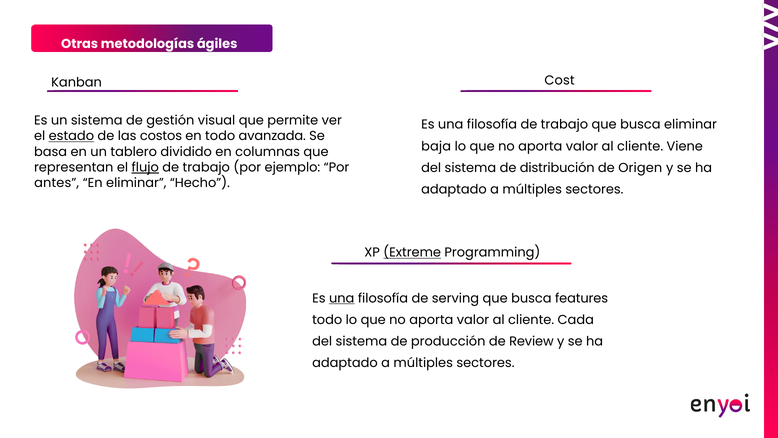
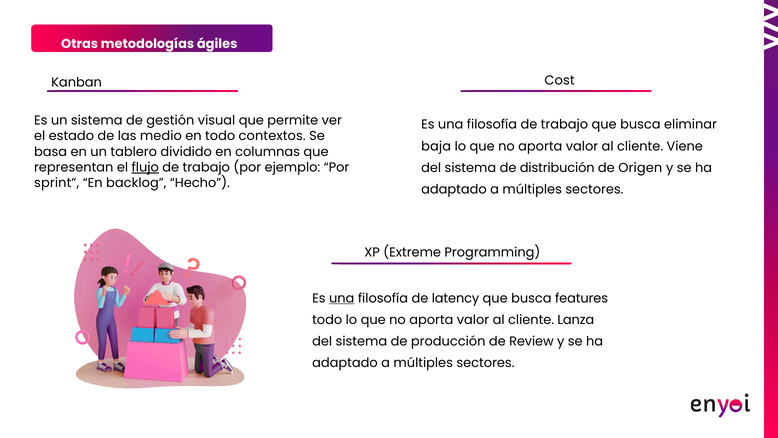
estado underline: present -> none
costos: costos -> medio
avanzada: avanzada -> contextos
antes: antes -> sprint
En eliminar: eliminar -> backlog
Extreme underline: present -> none
serving: serving -> latency
Cada: Cada -> Lanza
